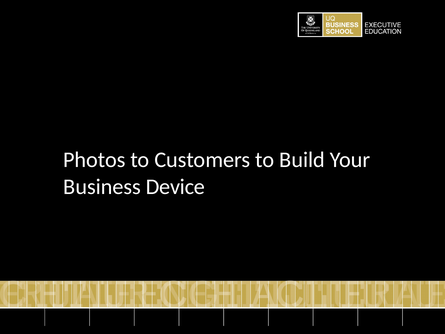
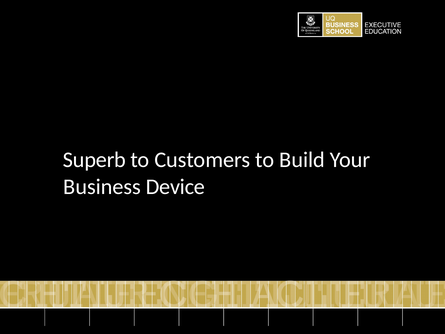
Photos: Photos -> Superb
